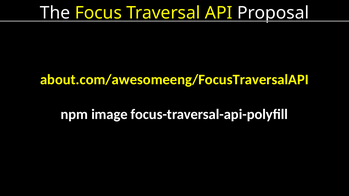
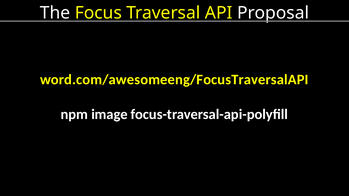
about.com/awesomeeng/FocusTraversalAPI: about.com/awesomeeng/FocusTraversalAPI -> word.com/awesomeeng/FocusTraversalAPI
